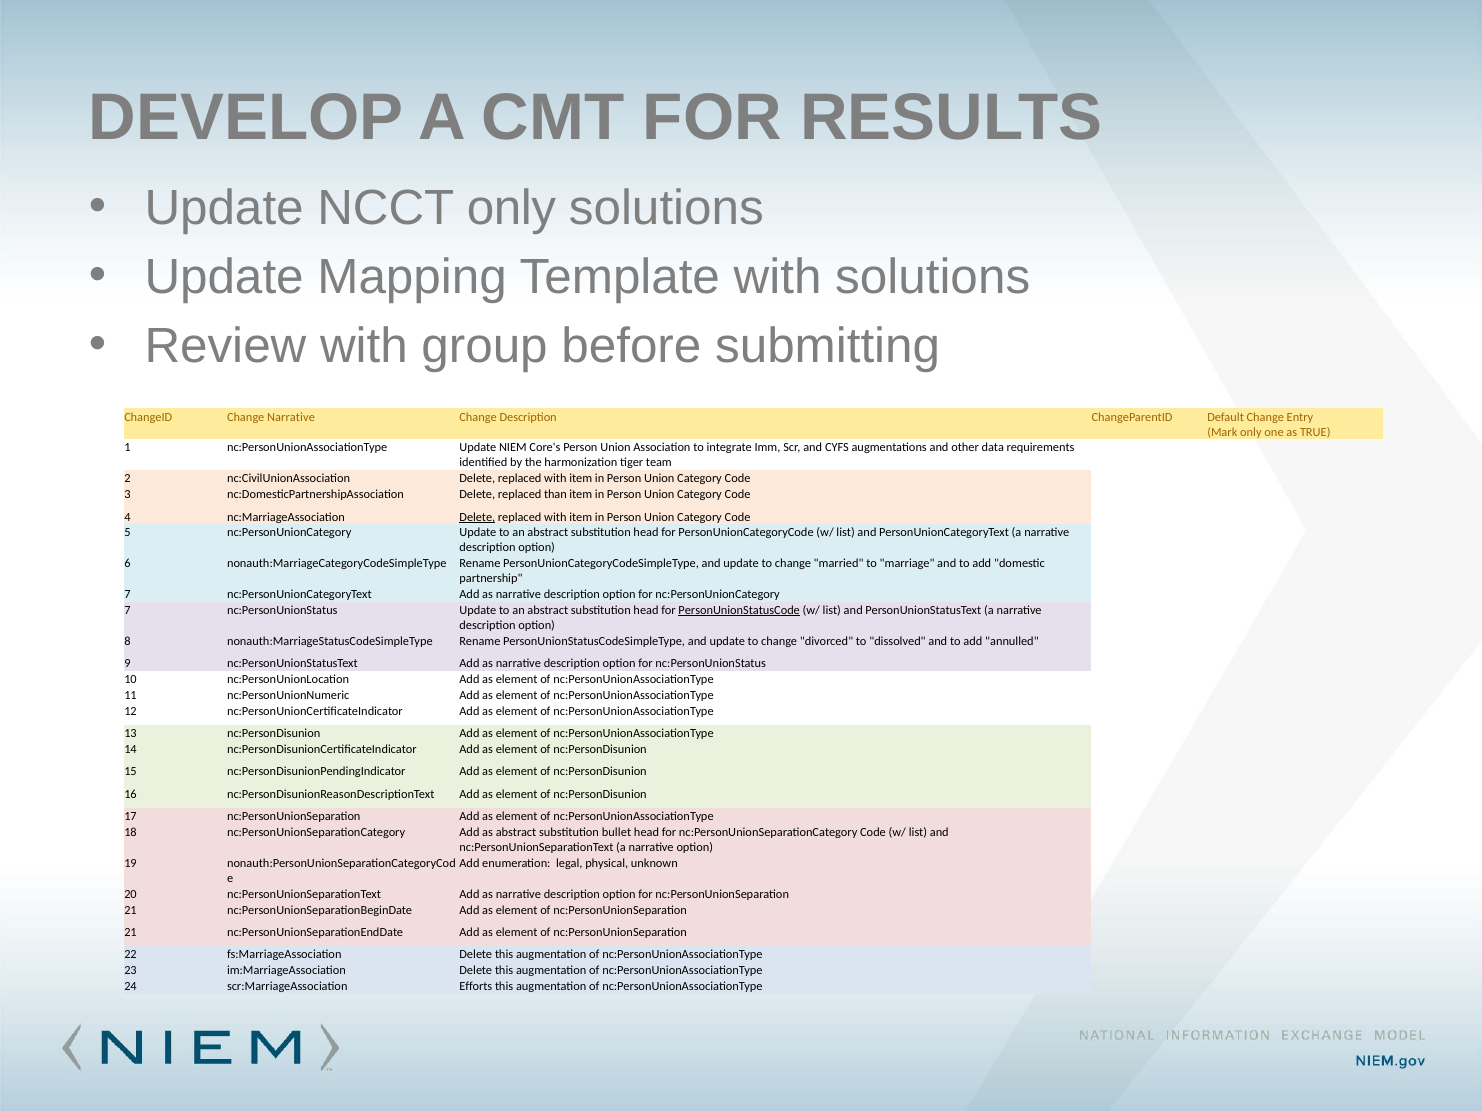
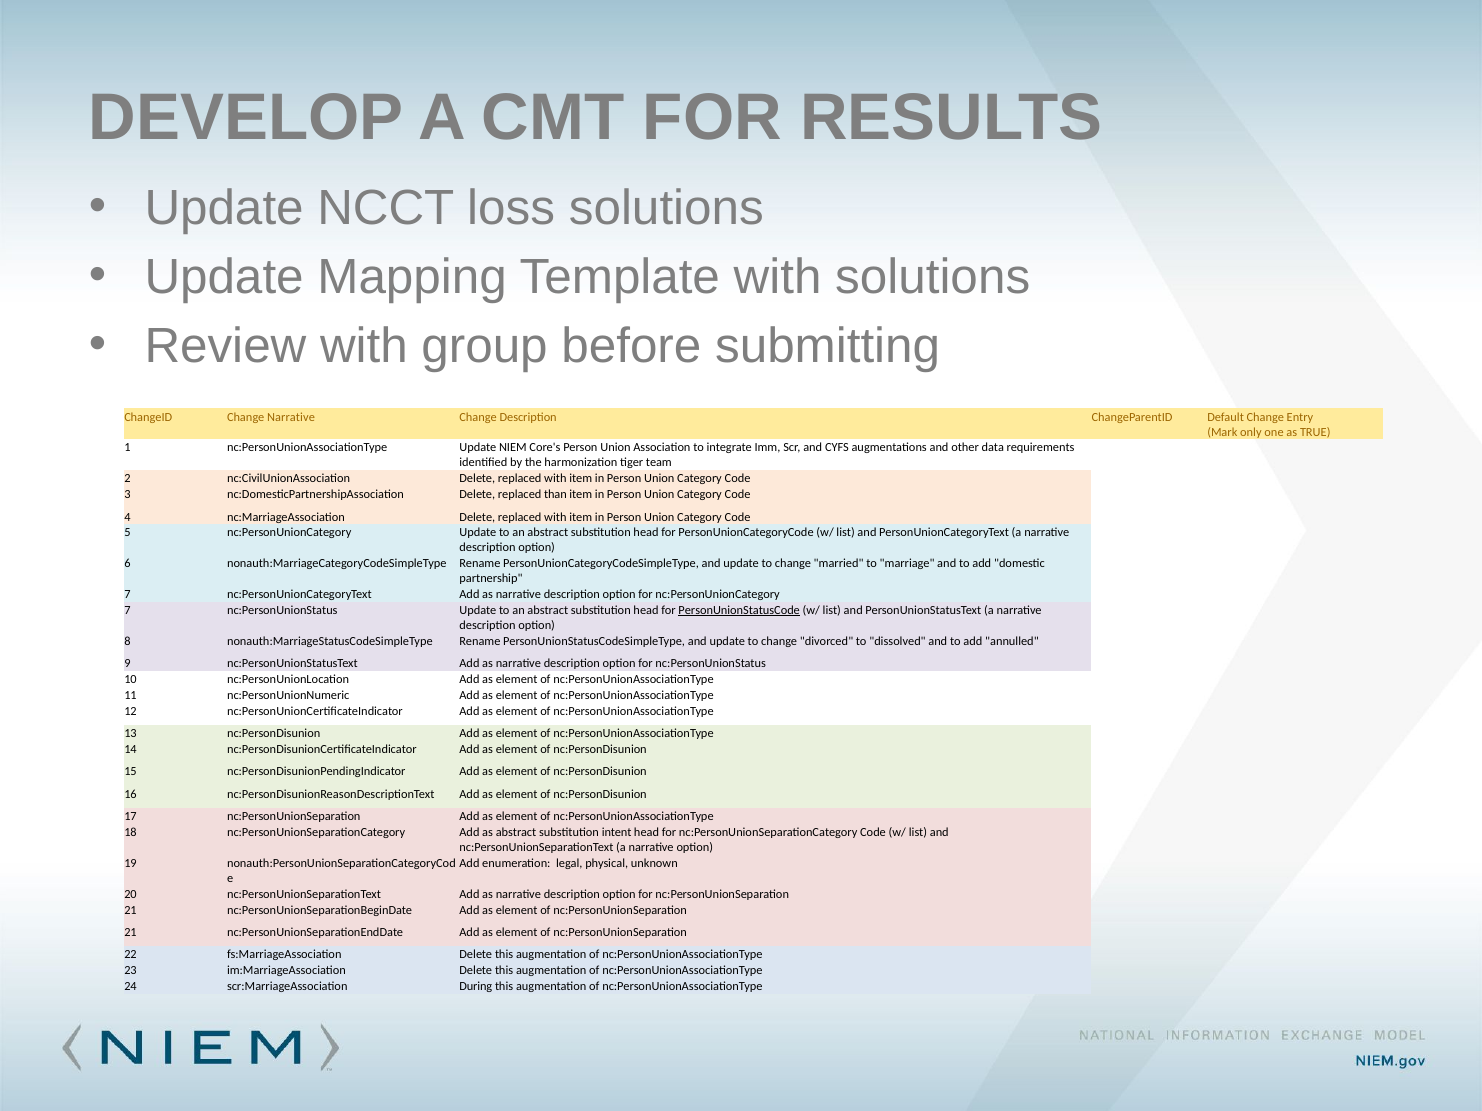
NCCT only: only -> loss
Delete at (477, 517) underline: present -> none
bullet: bullet -> intent
Efforts: Efforts -> During
